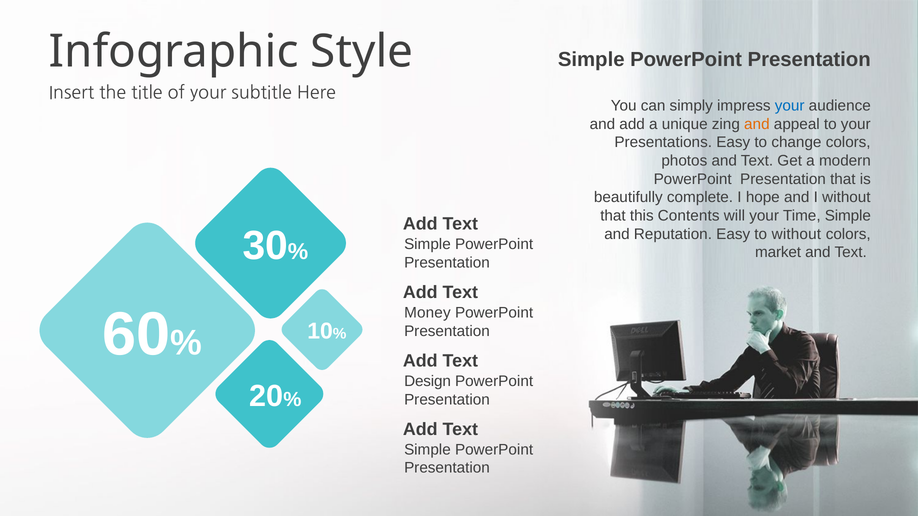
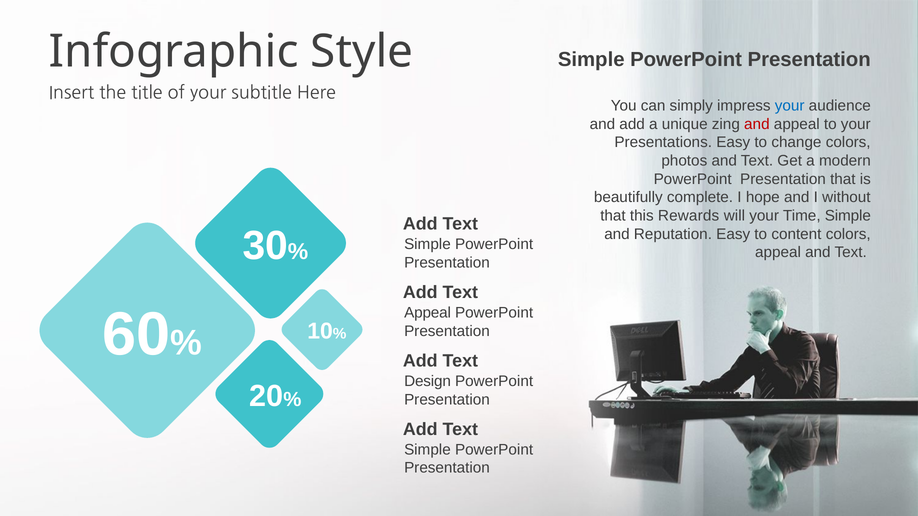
and at (757, 124) colour: orange -> red
Contents: Contents -> Rewards
to without: without -> content
market at (778, 253): market -> appeal
Money at (427, 313): Money -> Appeal
